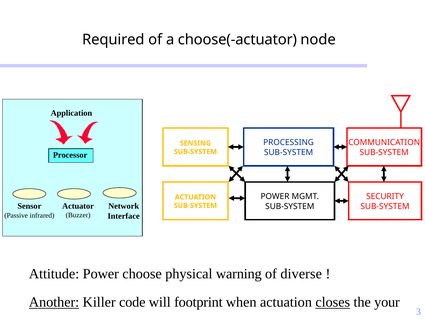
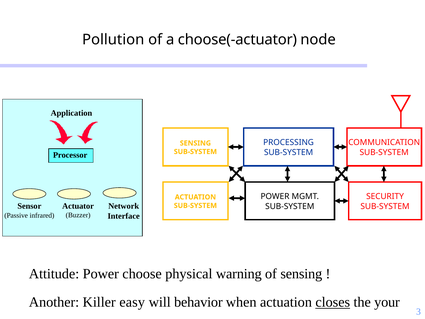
Required: Required -> Pollution
of diverse: diverse -> sensing
Another underline: present -> none
code: code -> easy
footprint: footprint -> behavior
